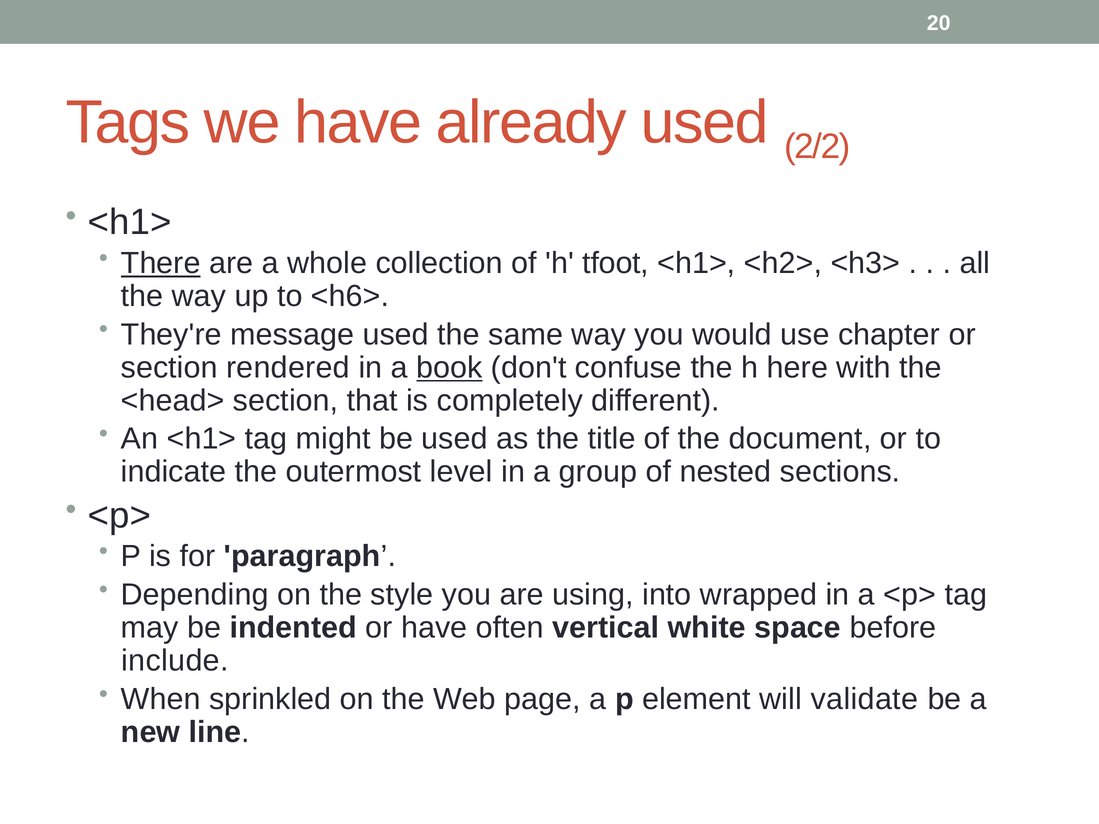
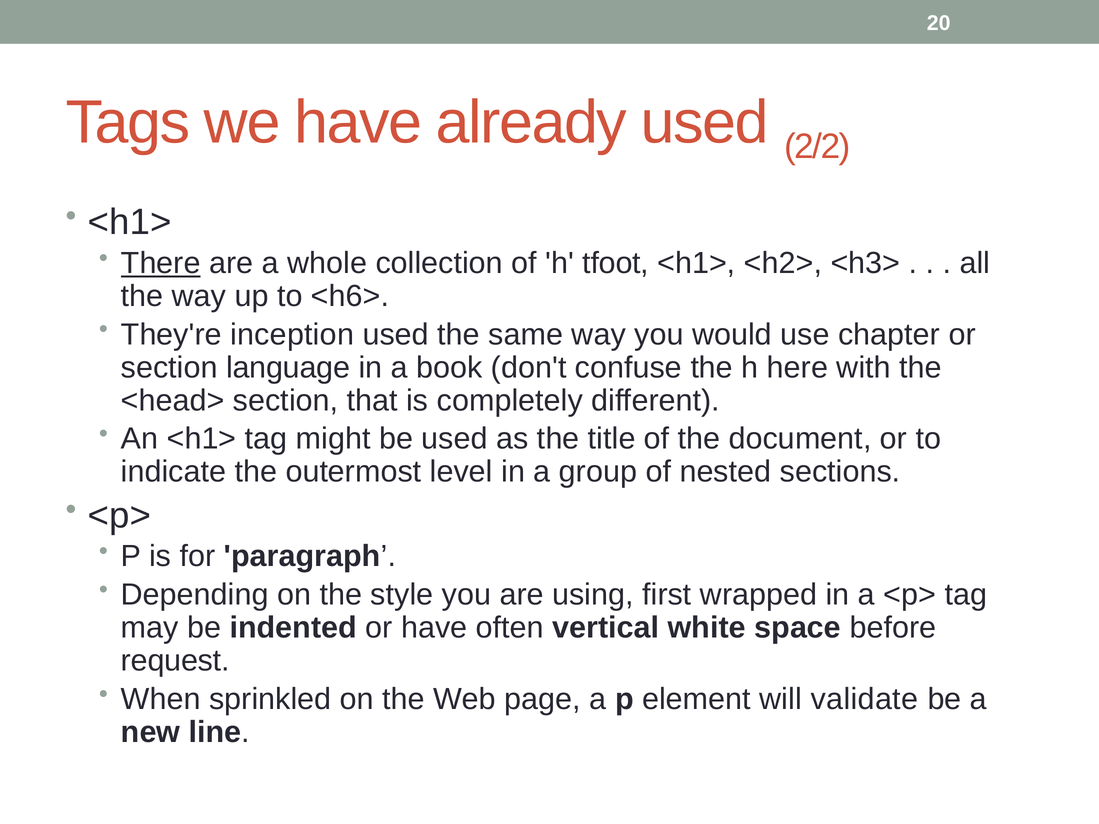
message: message -> inception
rendered: rendered -> language
book underline: present -> none
into: into -> first
include: include -> request
